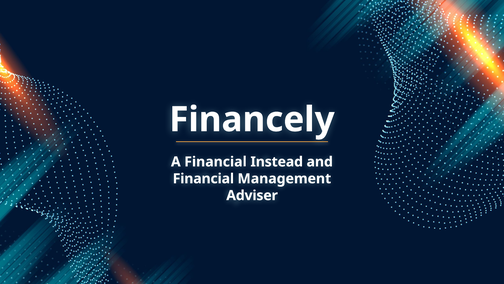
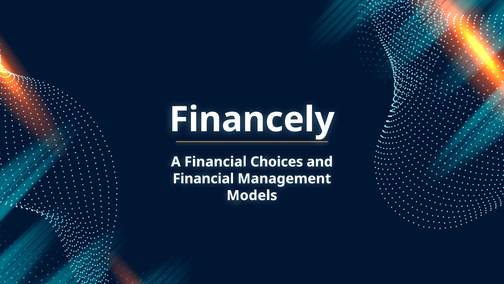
Instead: Instead -> Choices
Adviser: Adviser -> Models
